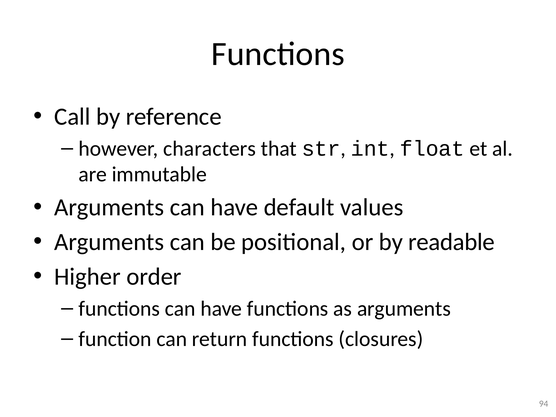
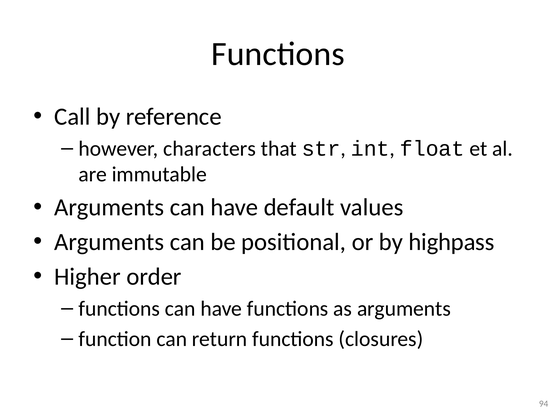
readable: readable -> highpass
